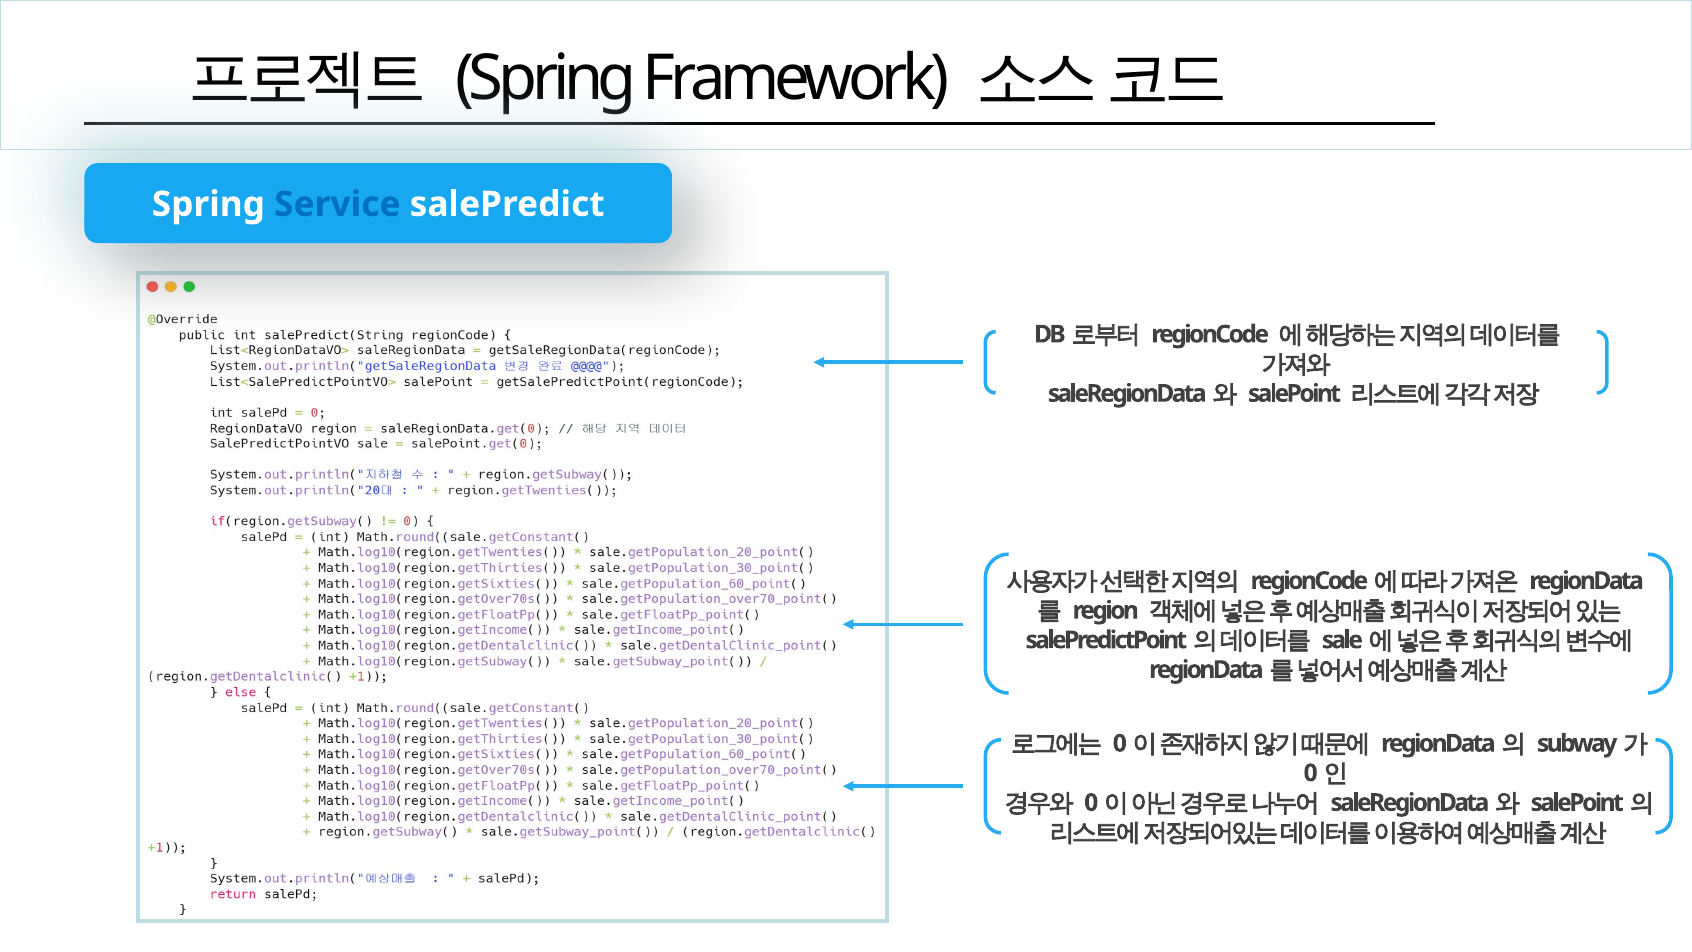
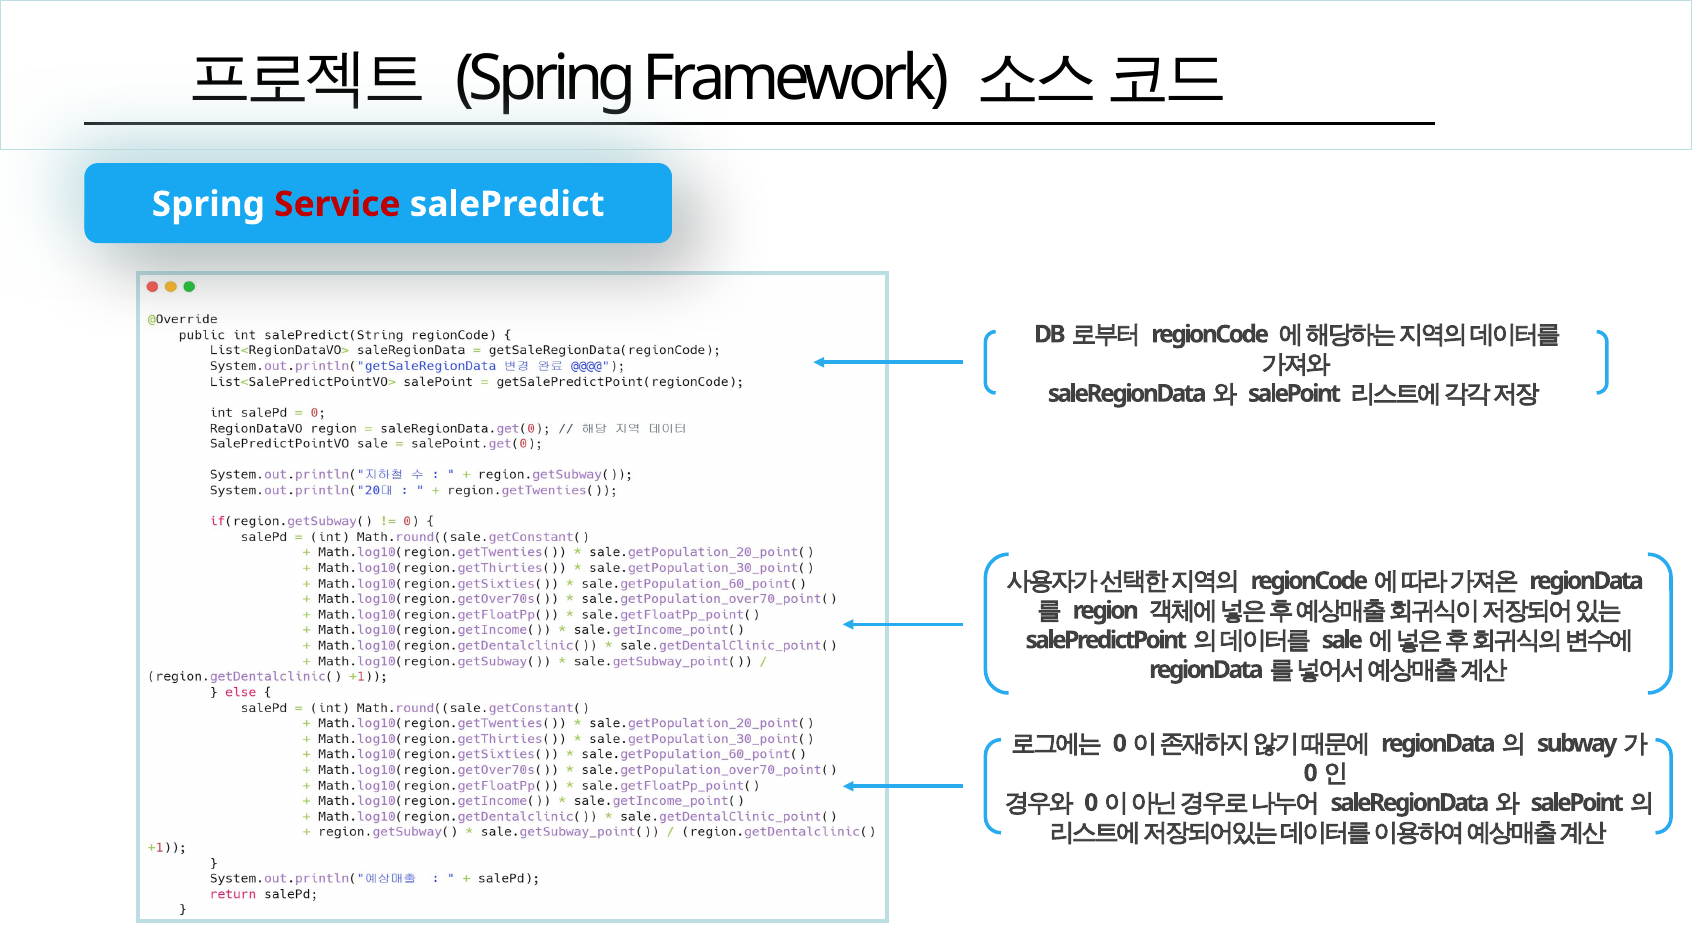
Service colour: blue -> red
